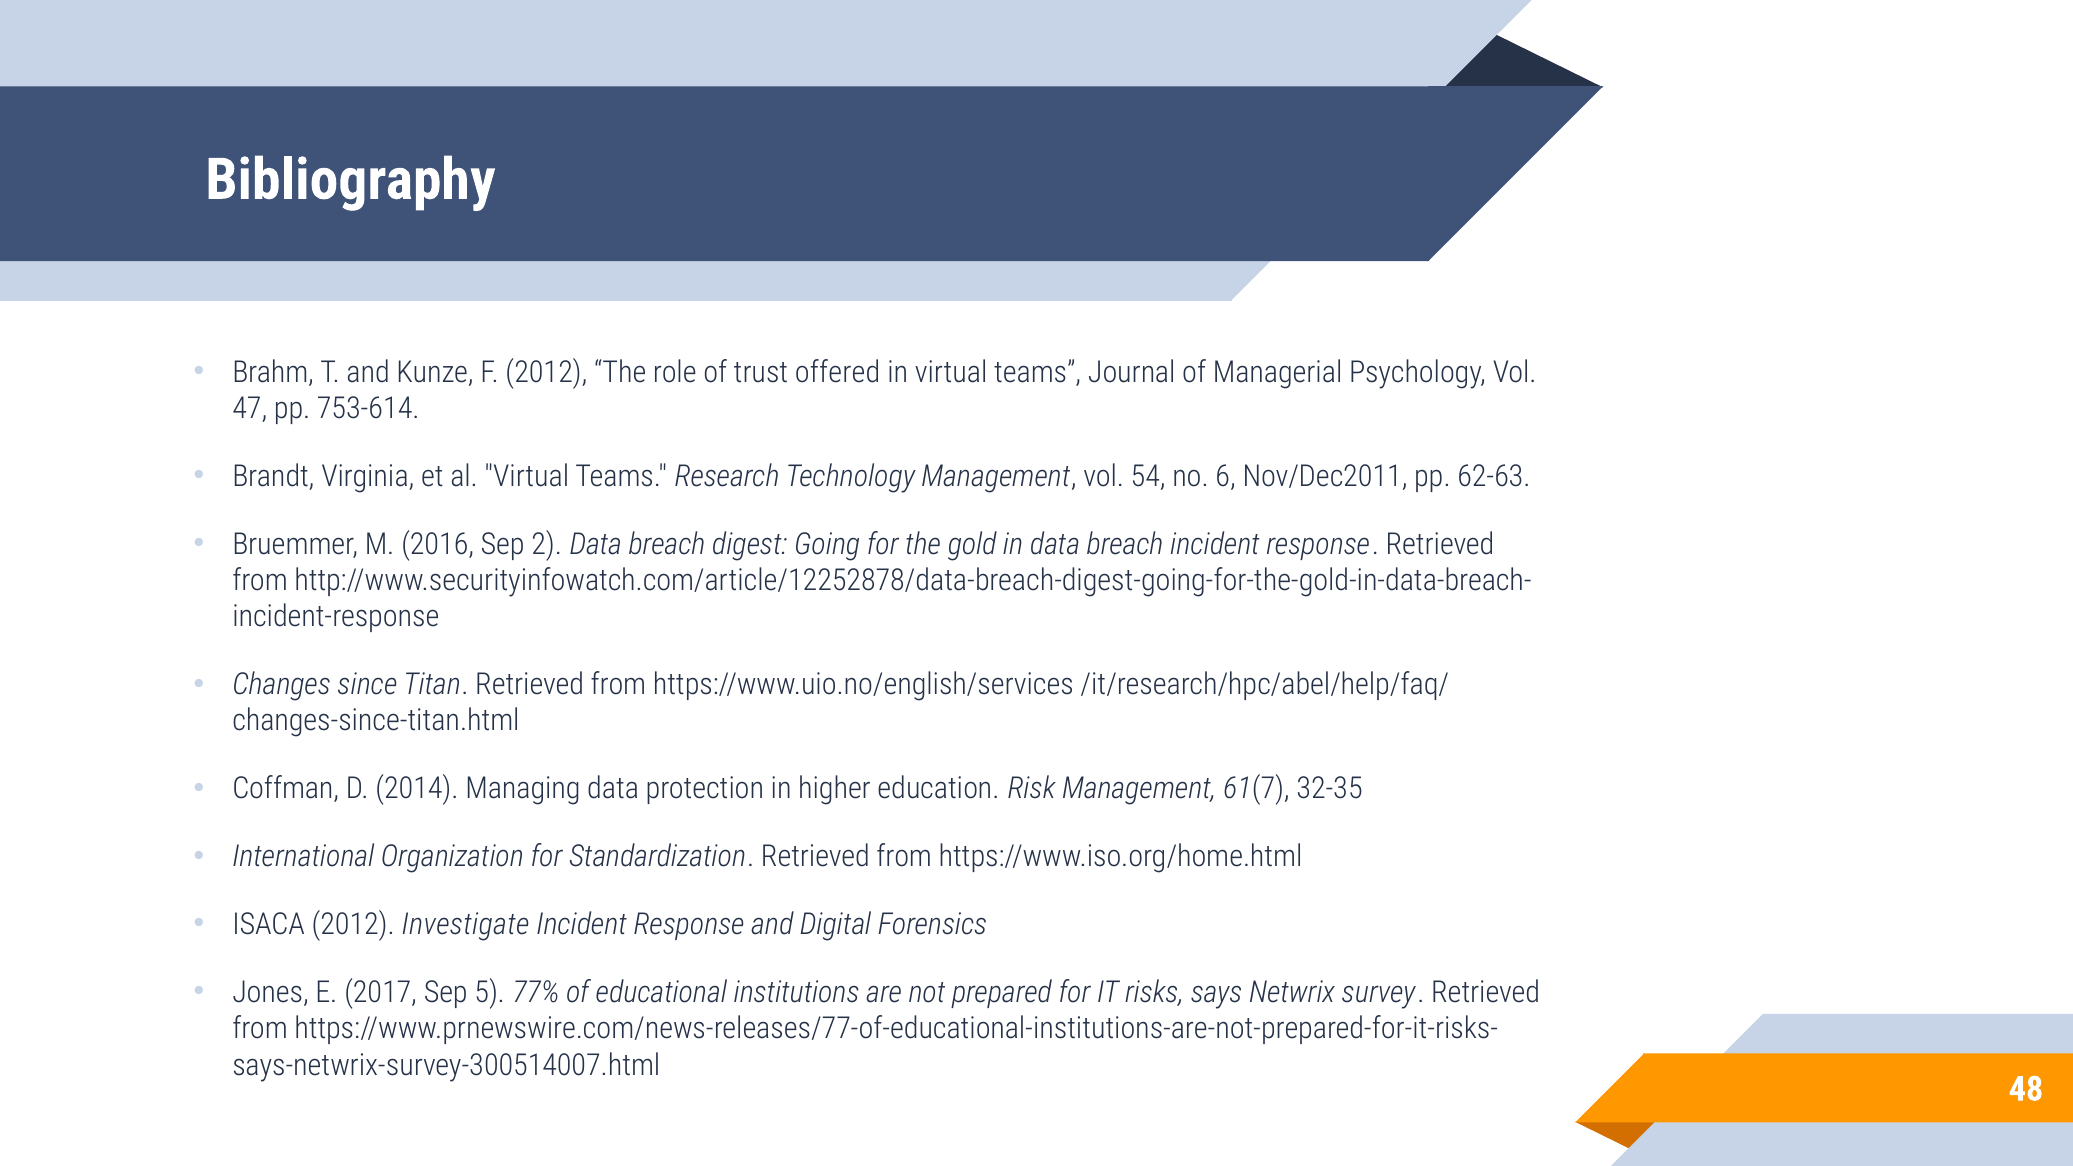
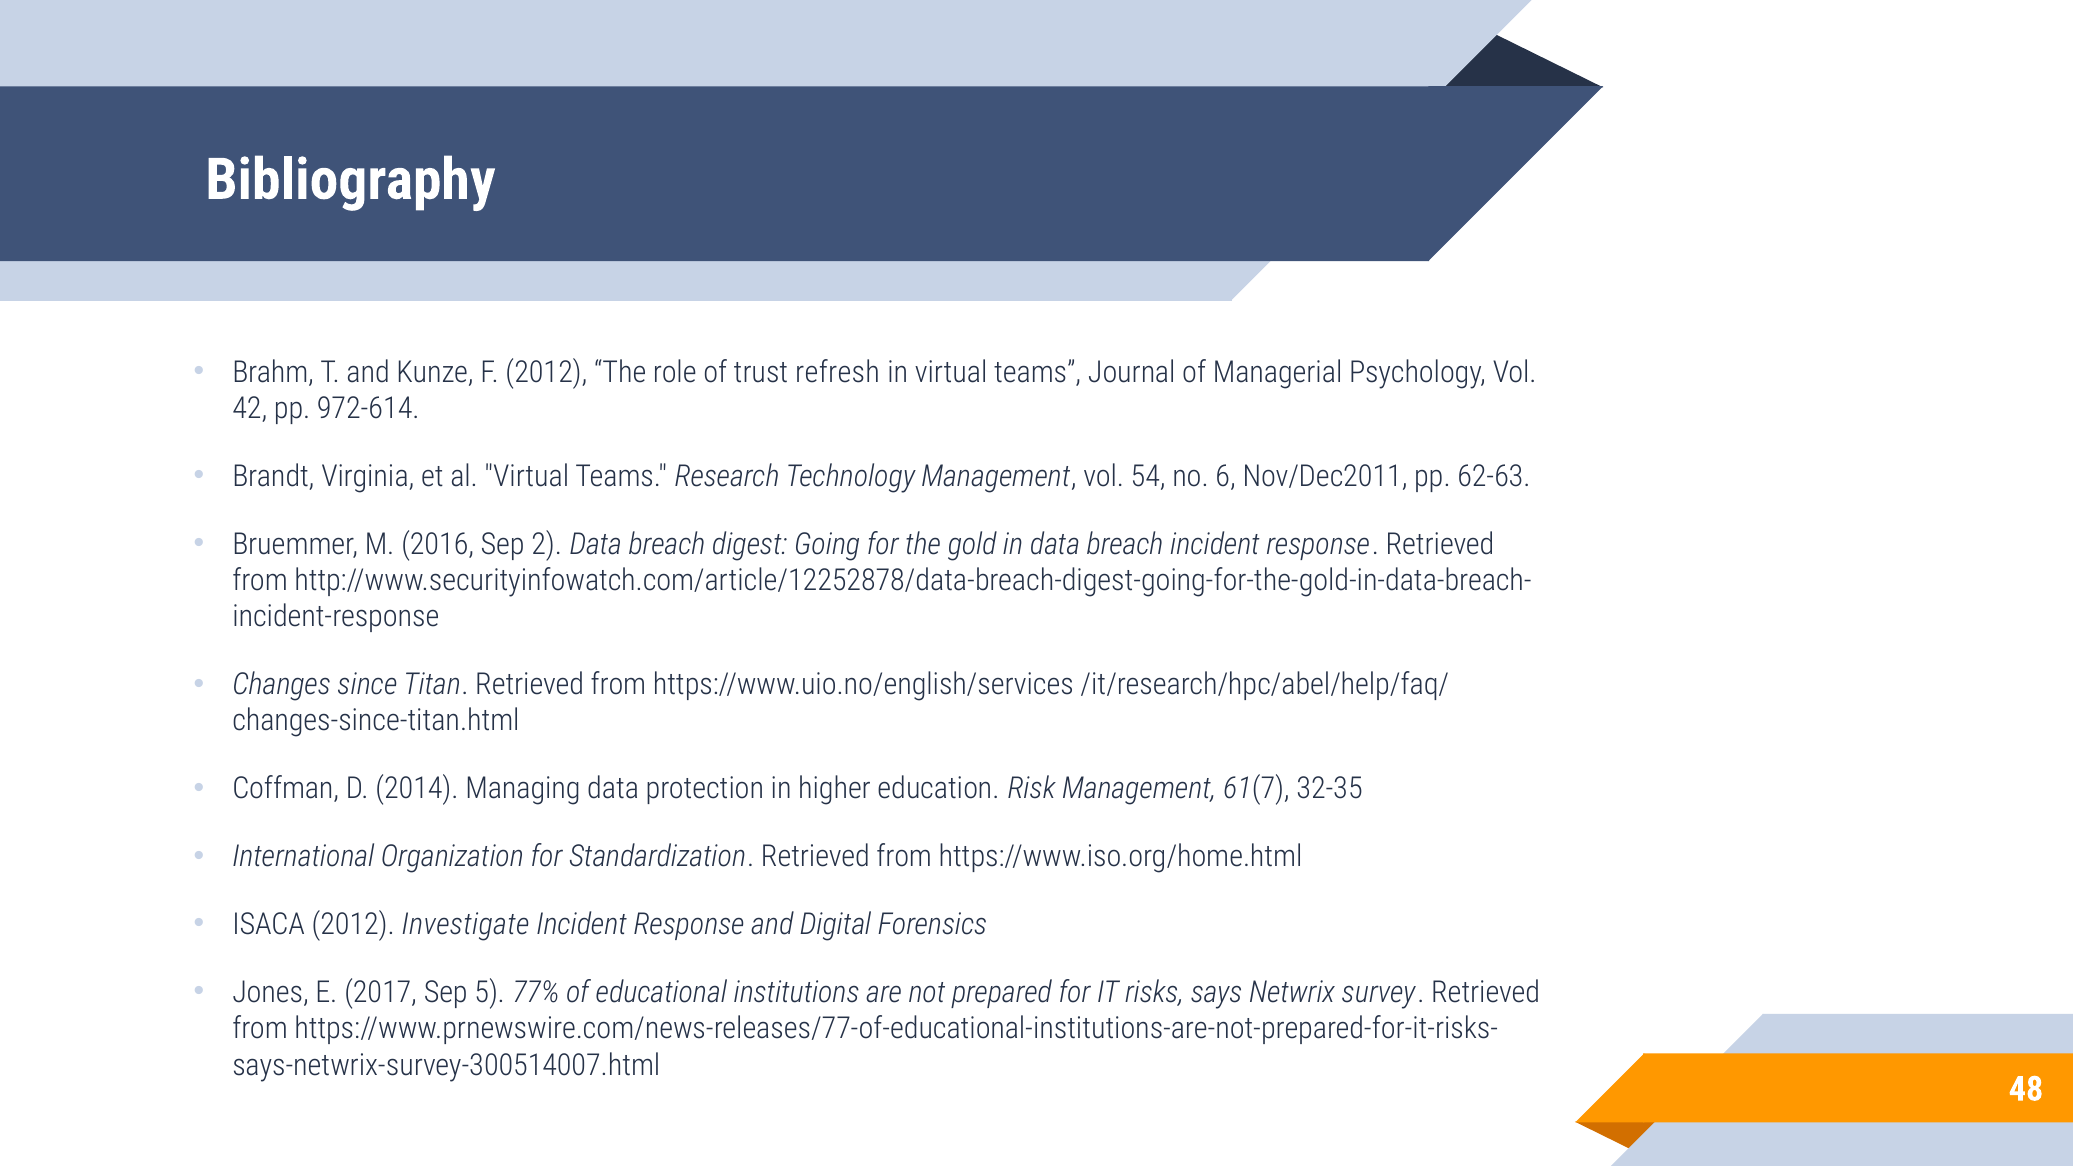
offered: offered -> refresh
47: 47 -> 42
753-614: 753-614 -> 972-614
